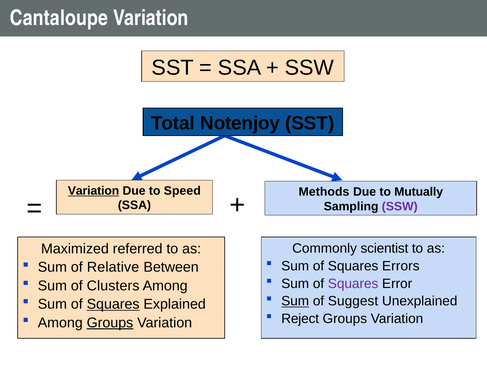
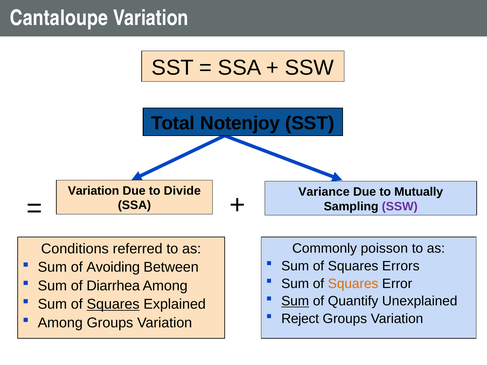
Variation at (94, 191) underline: present -> none
Speed: Speed -> Divide
Methods: Methods -> Variance
scientist: scientist -> poisson
Maximized: Maximized -> Conditions
Relative: Relative -> Avoiding
Squares at (353, 284) colour: purple -> orange
Clusters: Clusters -> Diarrhea
Suggest: Suggest -> Quantify
Groups at (110, 323) underline: present -> none
